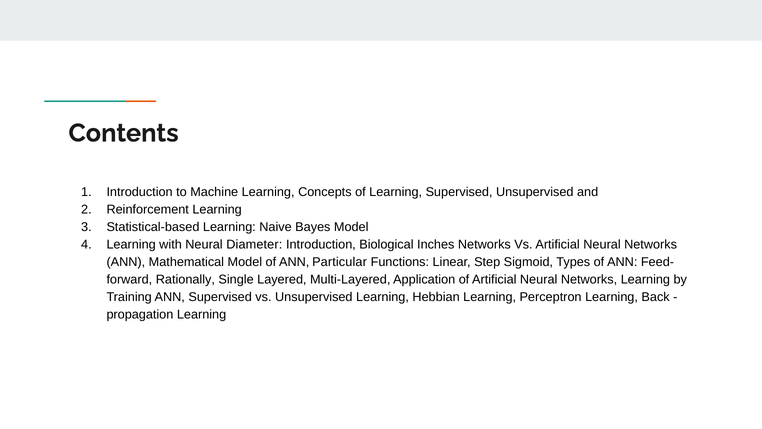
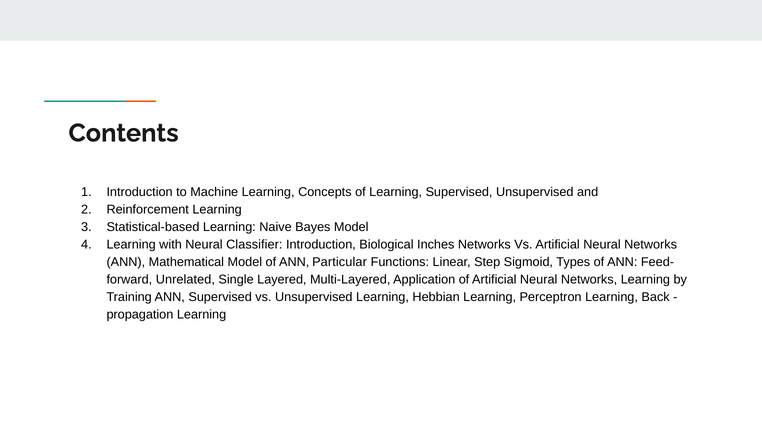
Diameter: Diameter -> Classifier
Rationally: Rationally -> Unrelated
